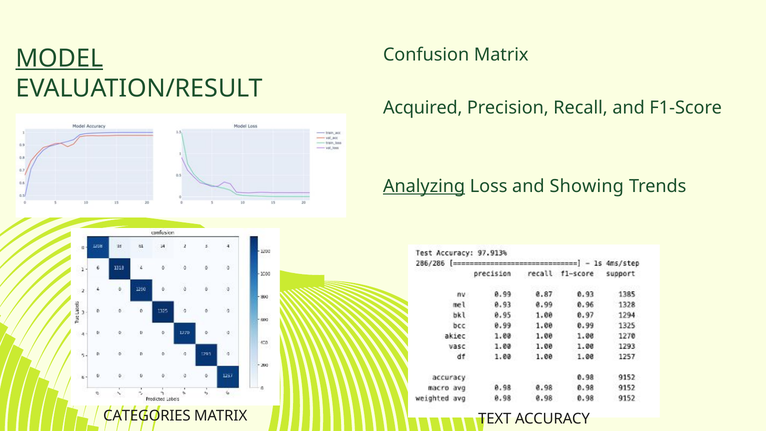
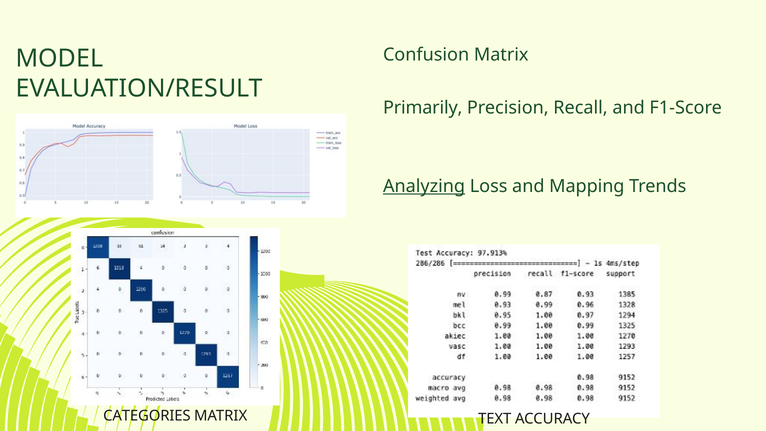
MODEL underline: present -> none
Acquired: Acquired -> Primarily
Showing: Showing -> Mapping
